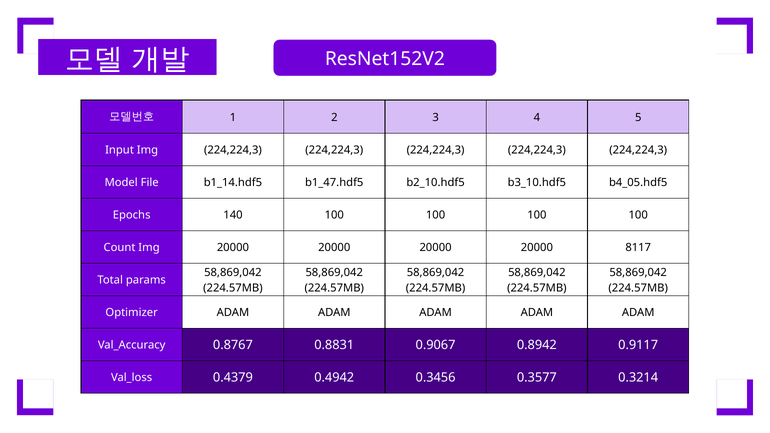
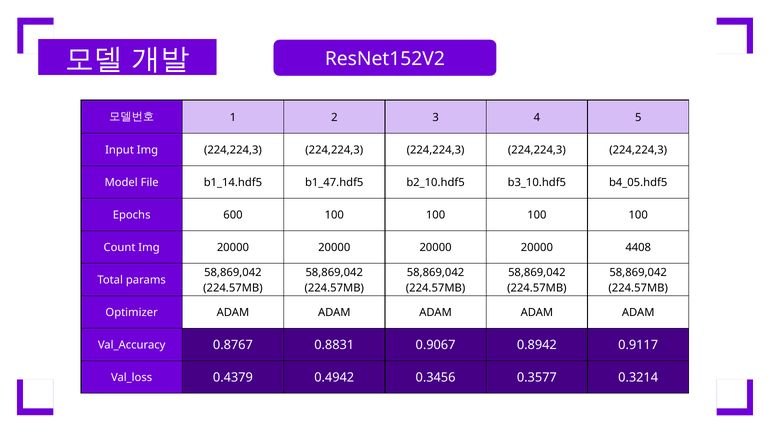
140: 140 -> 600
8117: 8117 -> 4408
